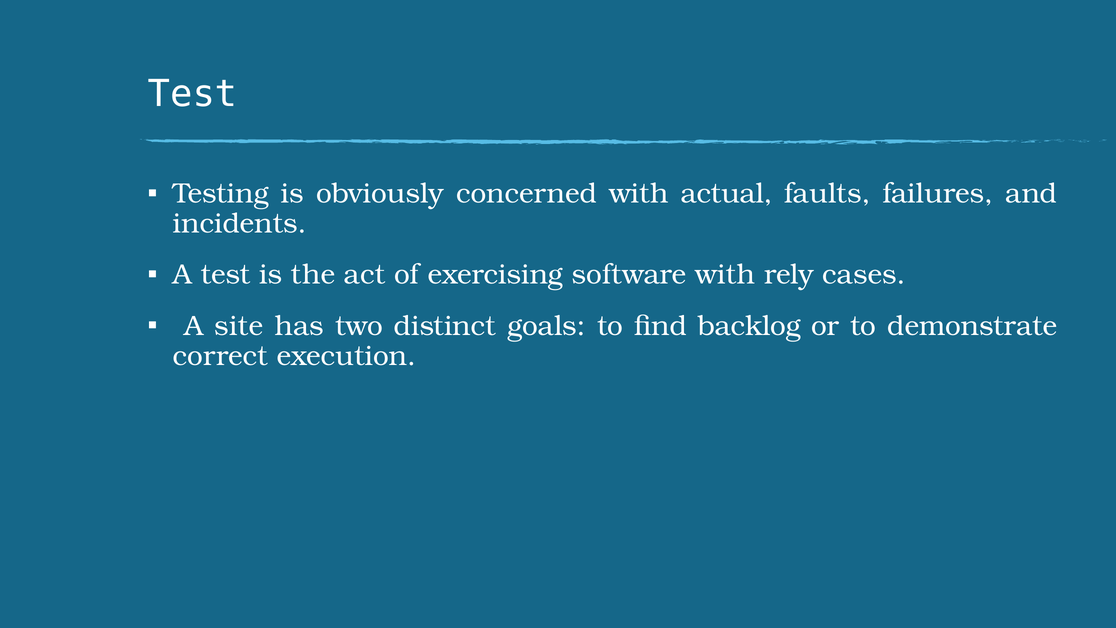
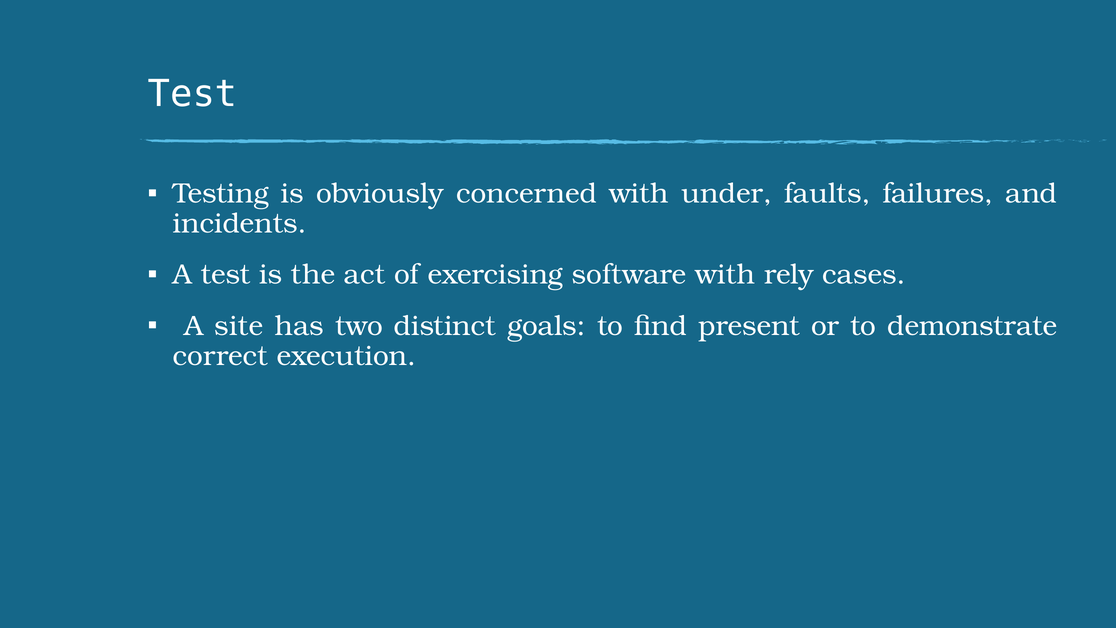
actual: actual -> under
backlog: backlog -> present
